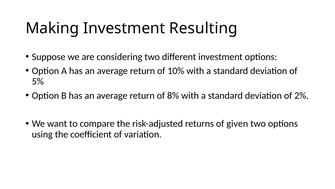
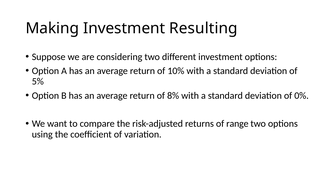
2%: 2% -> 0%
given: given -> range
